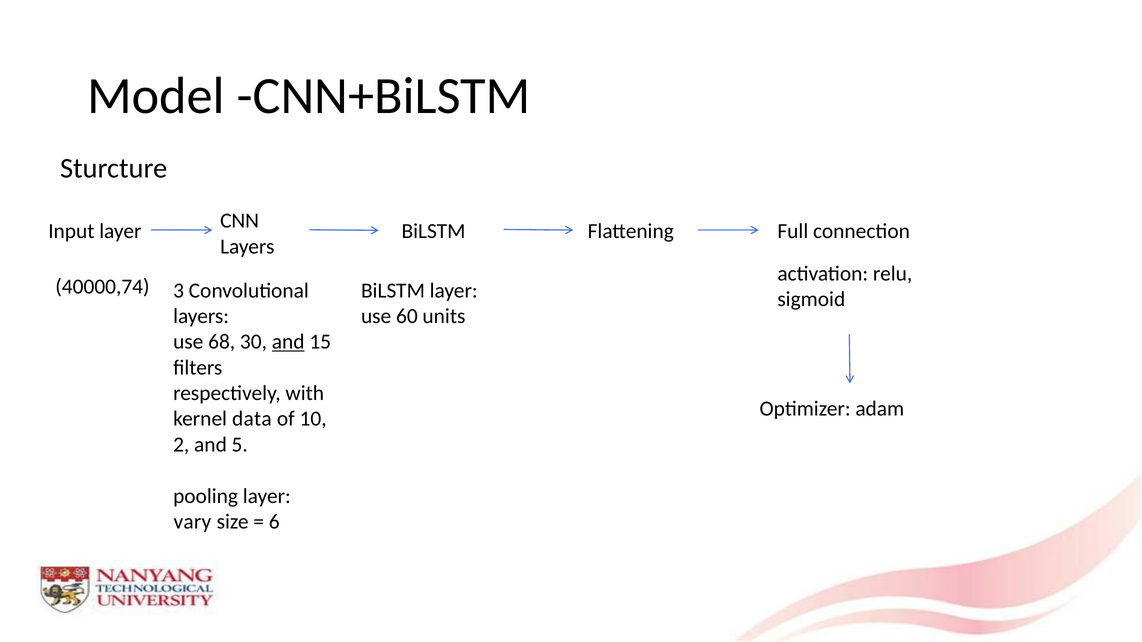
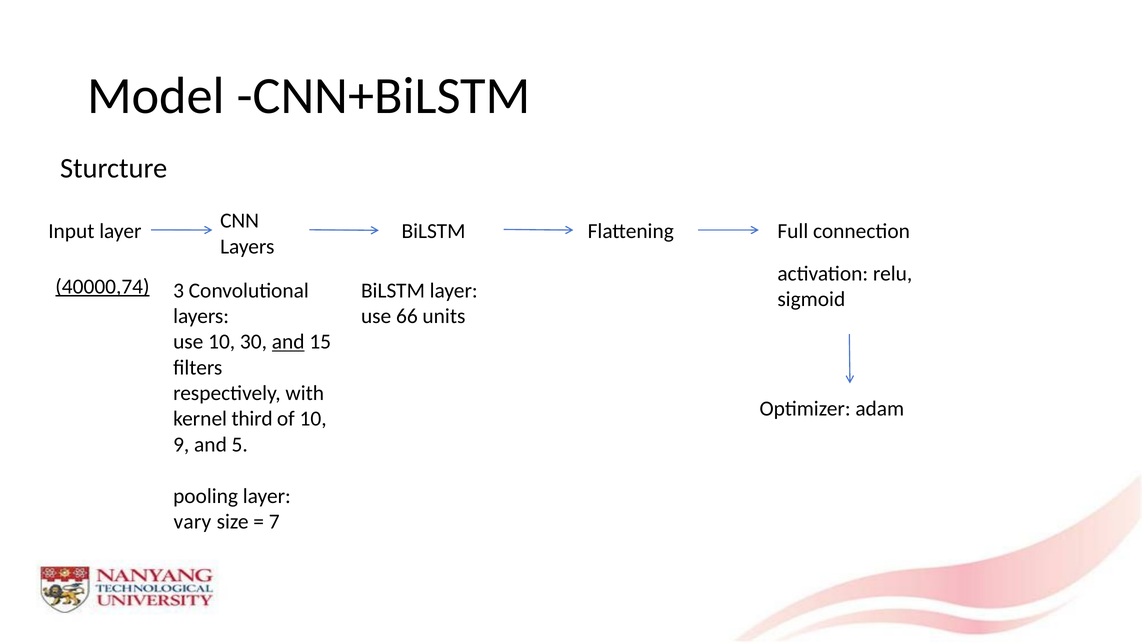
40000,74 underline: none -> present
60: 60 -> 66
use 68: 68 -> 10
data: data -> third
2: 2 -> 9
6: 6 -> 7
